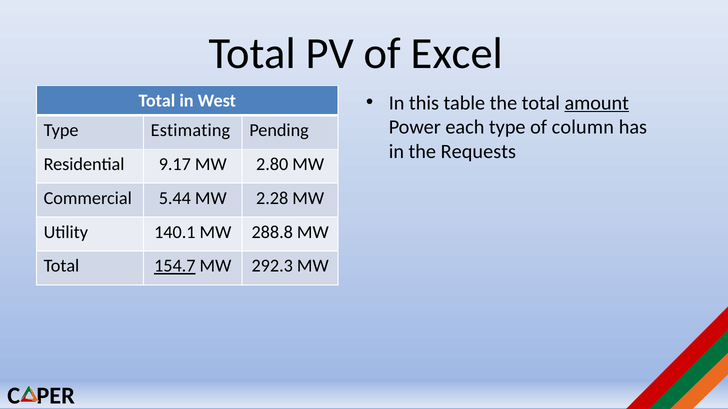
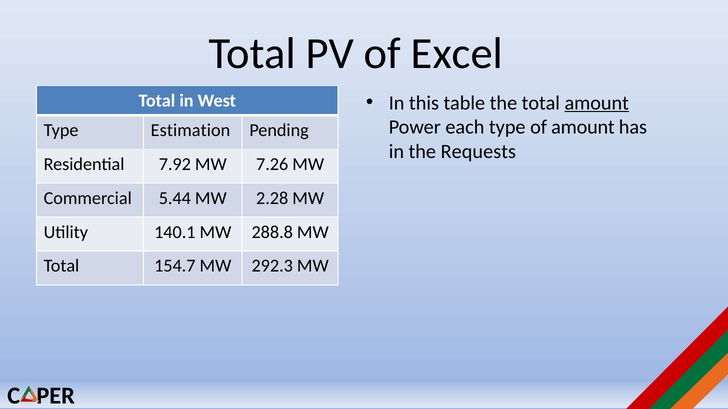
of column: column -> amount
Estimating: Estimating -> Estimation
9.17: 9.17 -> 7.92
2.80: 2.80 -> 7.26
154.7 underline: present -> none
